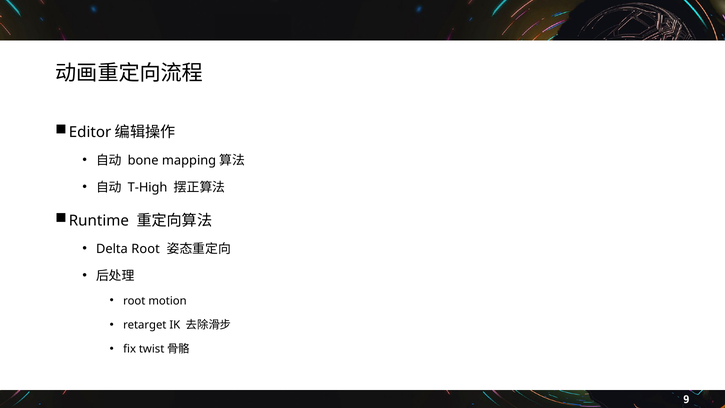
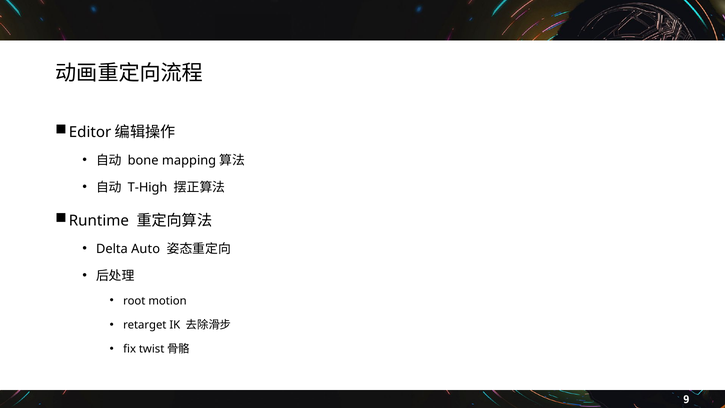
Delta Root: Root -> Auto
